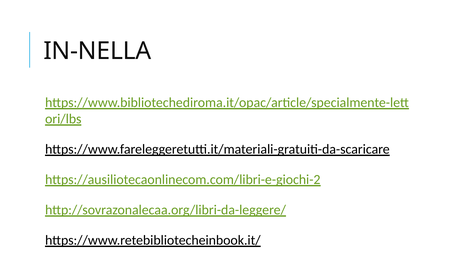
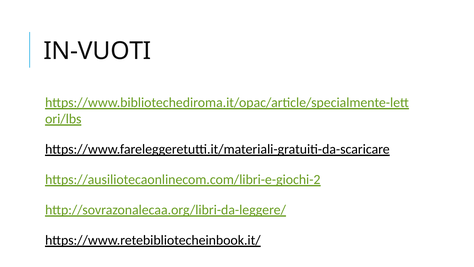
IN-NELLA: IN-NELLA -> IN-VUOTI
